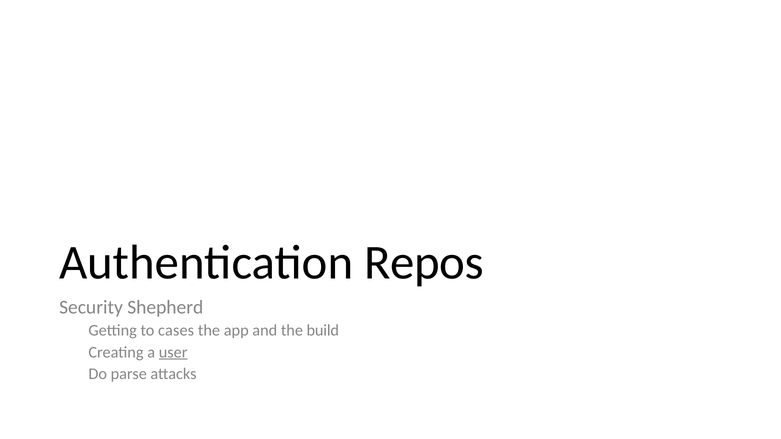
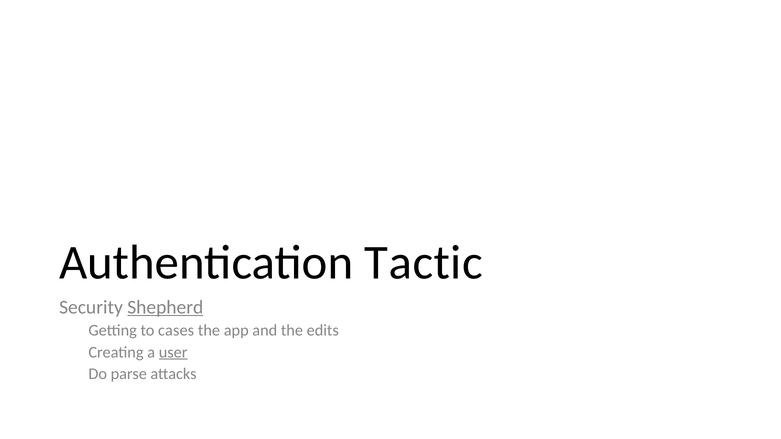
Repos: Repos -> Tactic
Shepherd underline: none -> present
build: build -> edits
